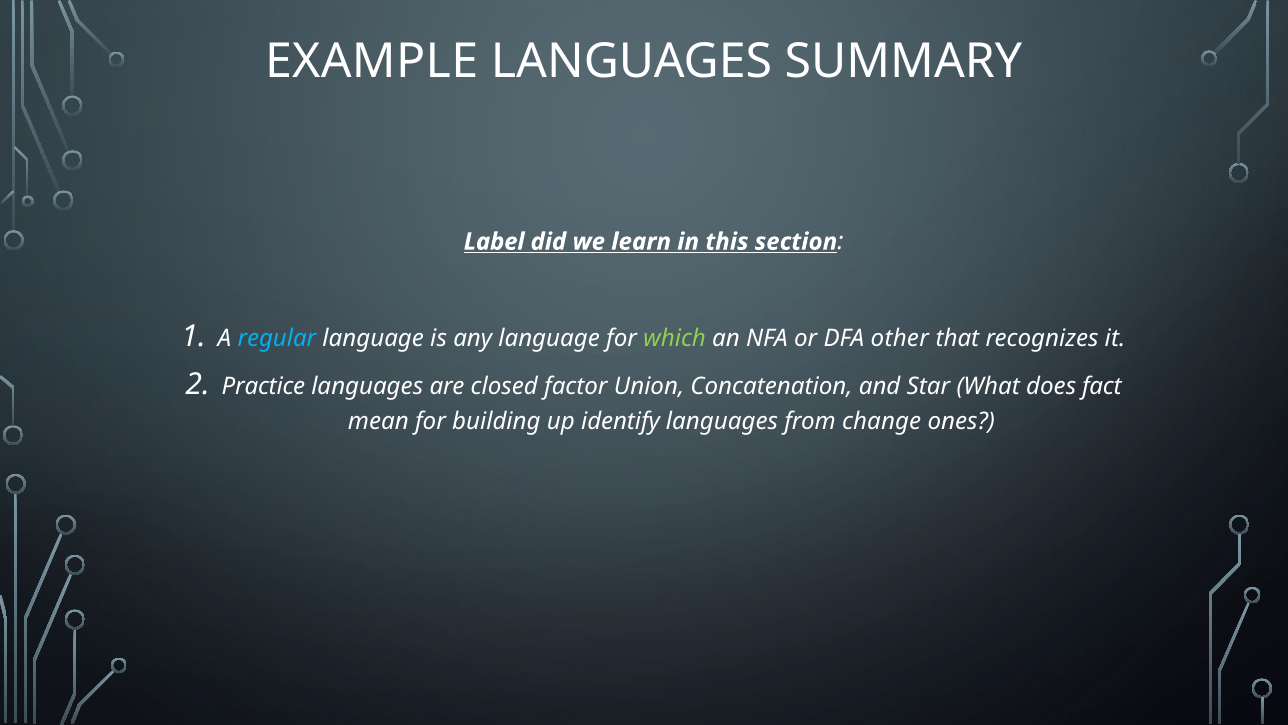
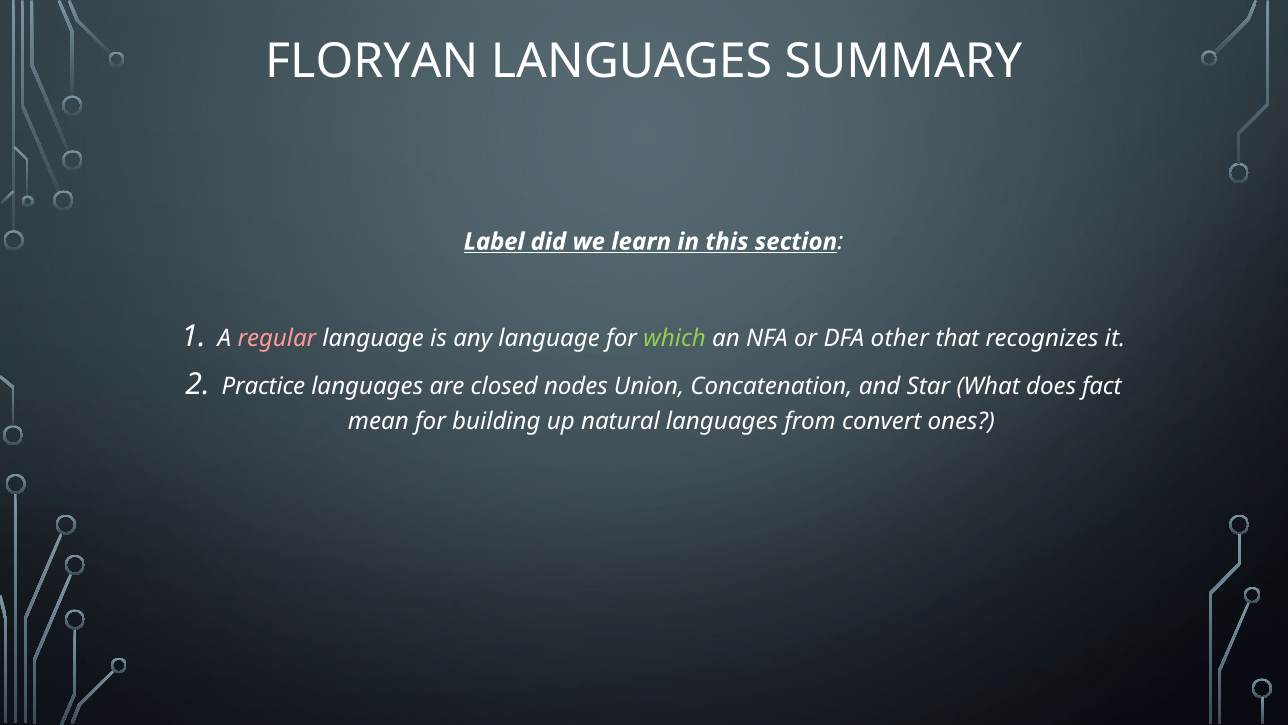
EXAMPLE: EXAMPLE -> FLORYAN
regular colour: light blue -> pink
factor: factor -> nodes
identify: identify -> natural
change: change -> convert
